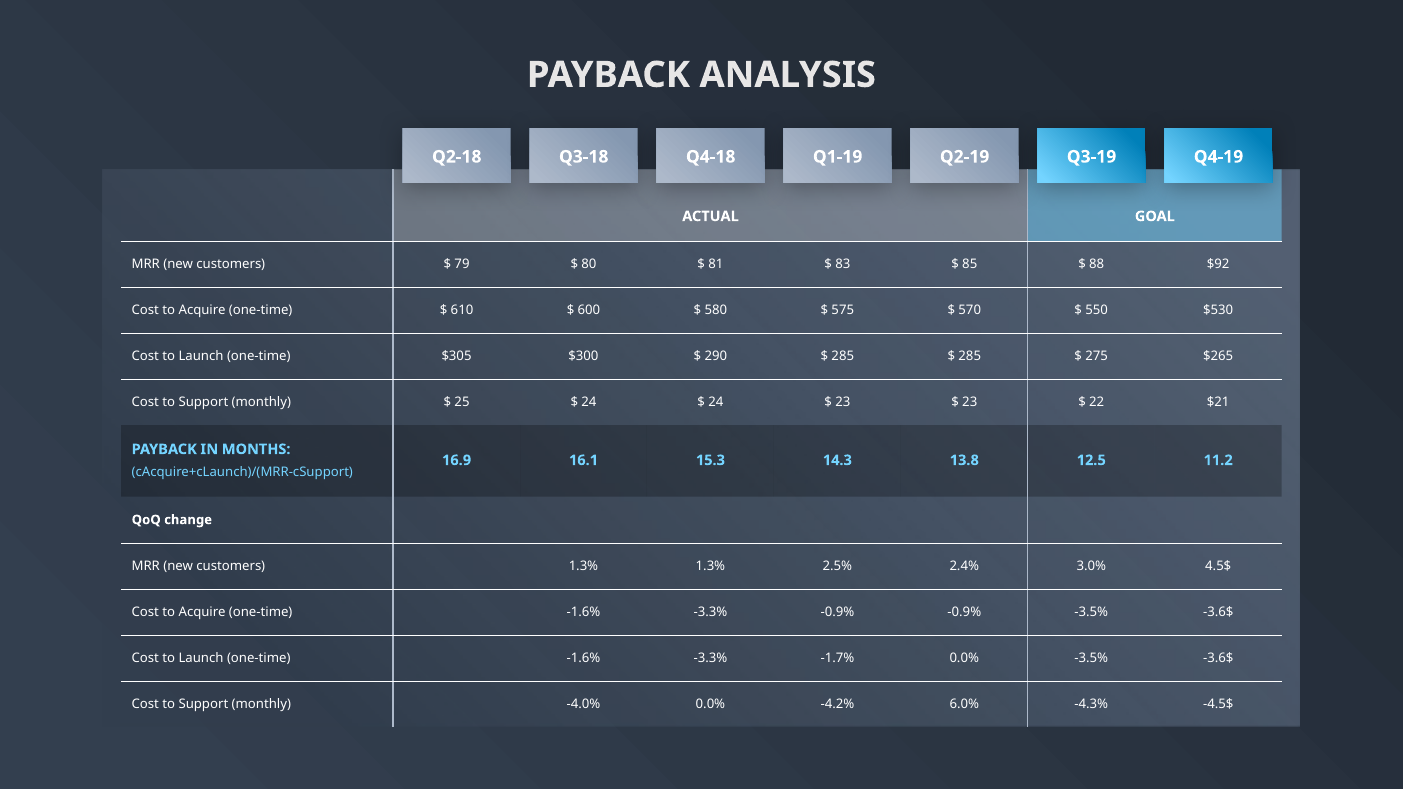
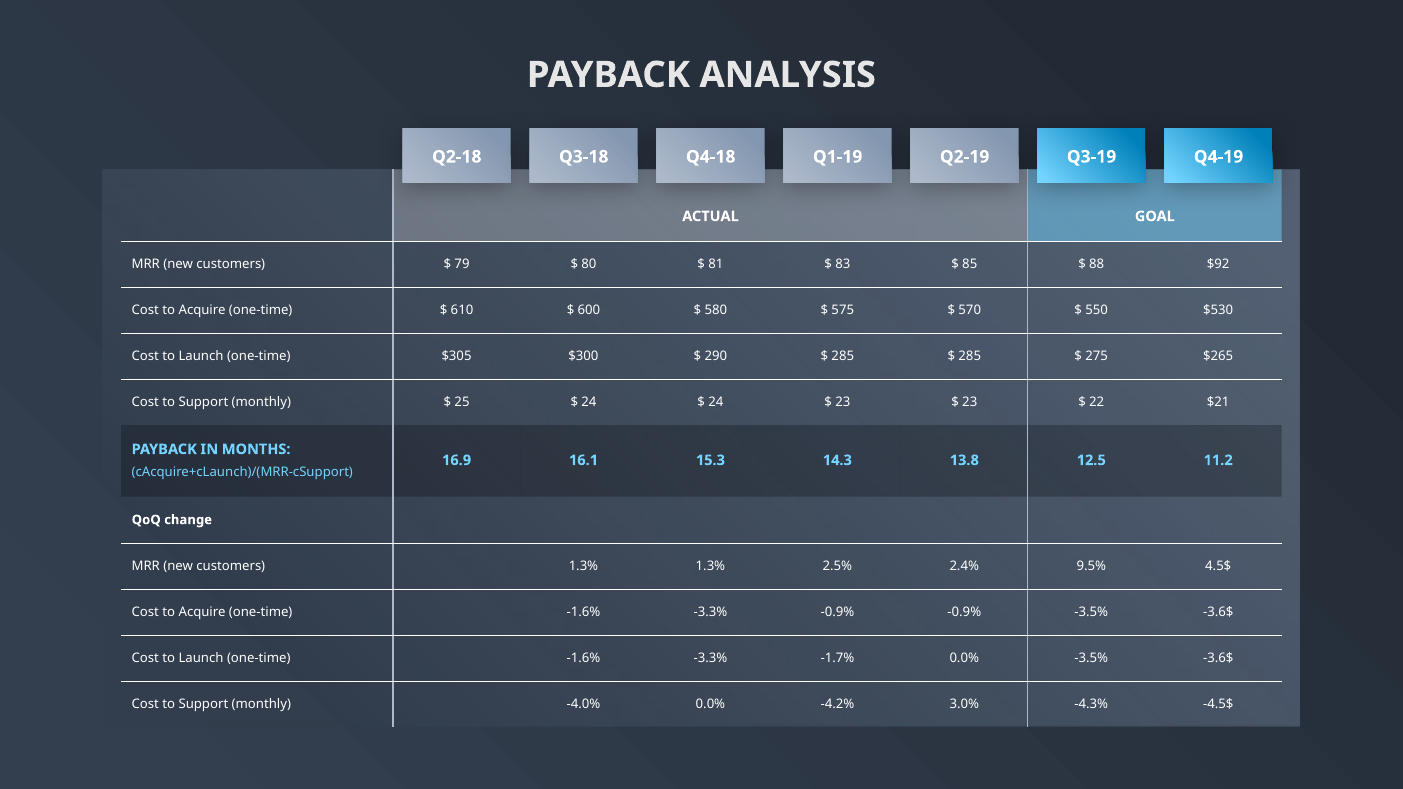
3.0%: 3.0% -> 9.5%
6.0%: 6.0% -> 3.0%
